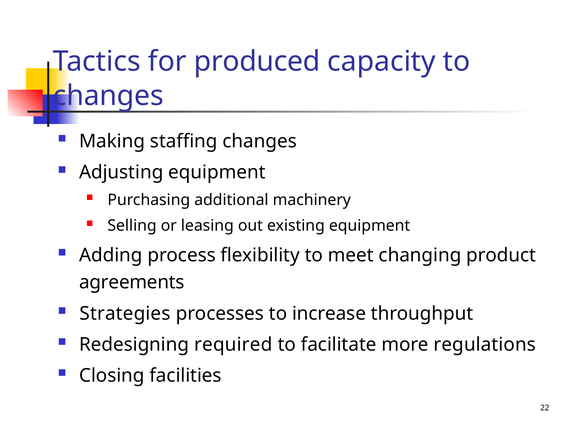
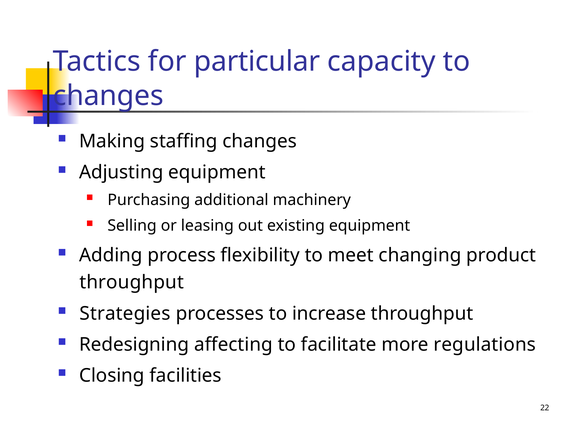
produced: produced -> particular
agreements at (132, 282): agreements -> throughput
required: required -> affecting
